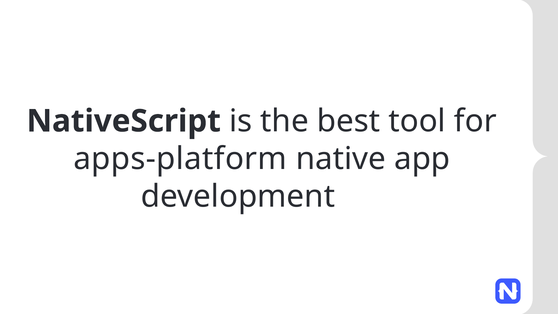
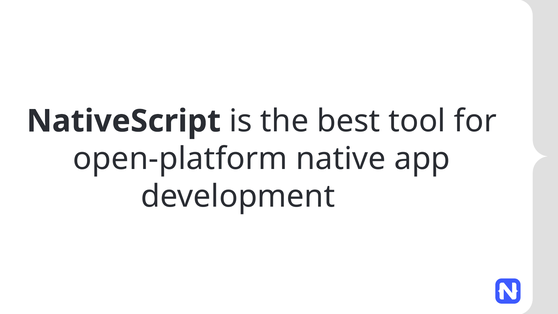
apps-platform: apps-platform -> open-platform
